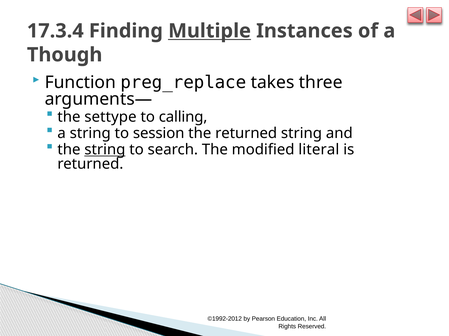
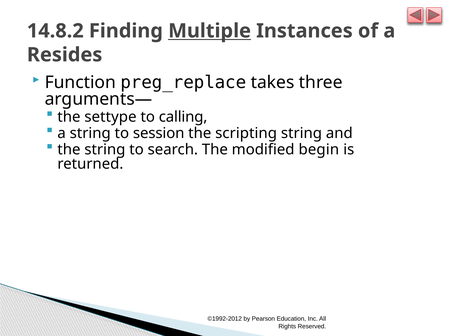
17.3.4: 17.3.4 -> 14.8.2
Though: Though -> Resides
the returned: returned -> scripting
string at (105, 150) underline: present -> none
literal: literal -> begin
